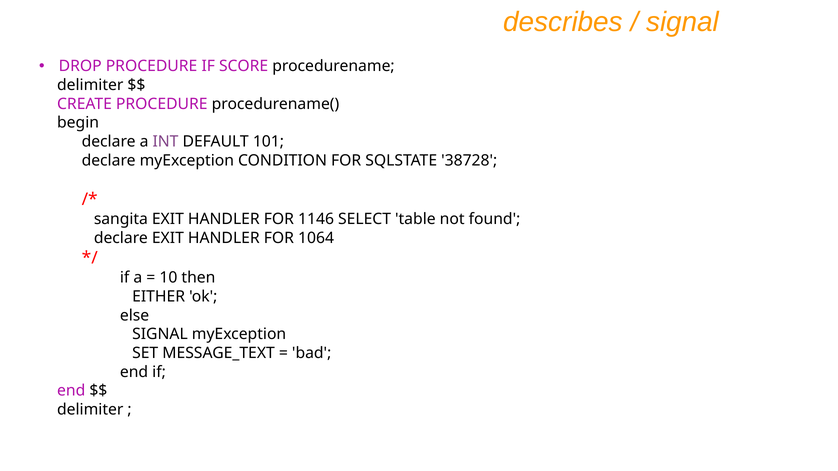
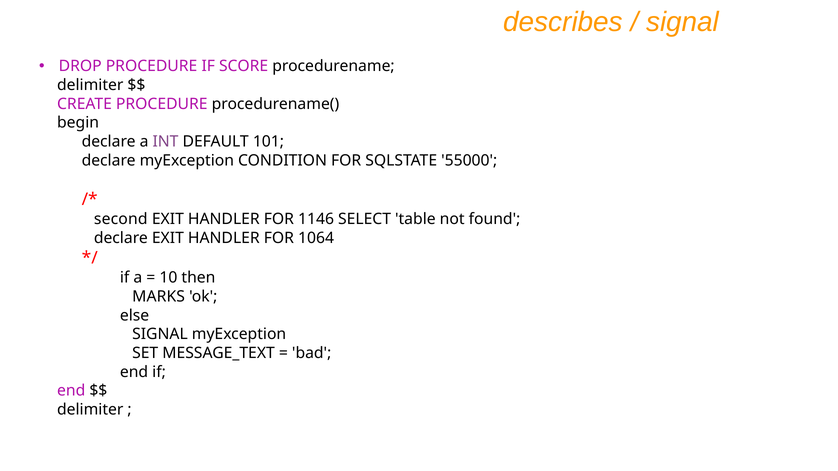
38728: 38728 -> 55000
sangita: sangita -> second
EITHER: EITHER -> MARKS
